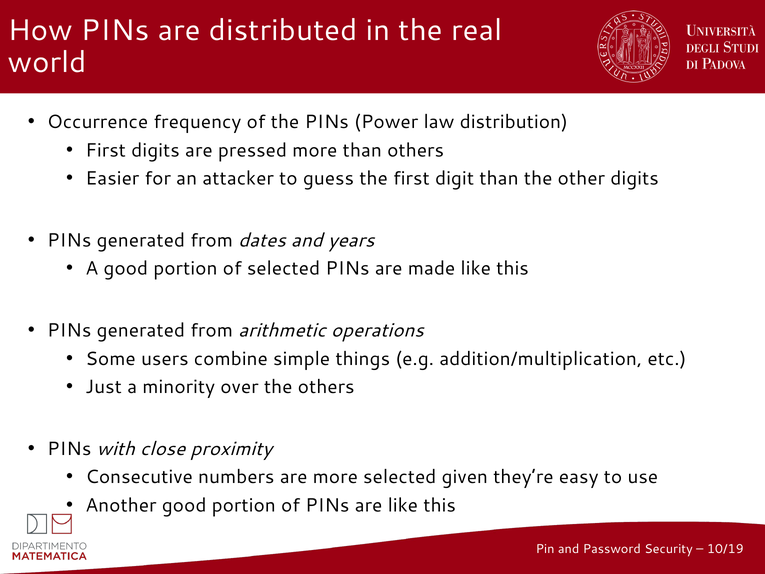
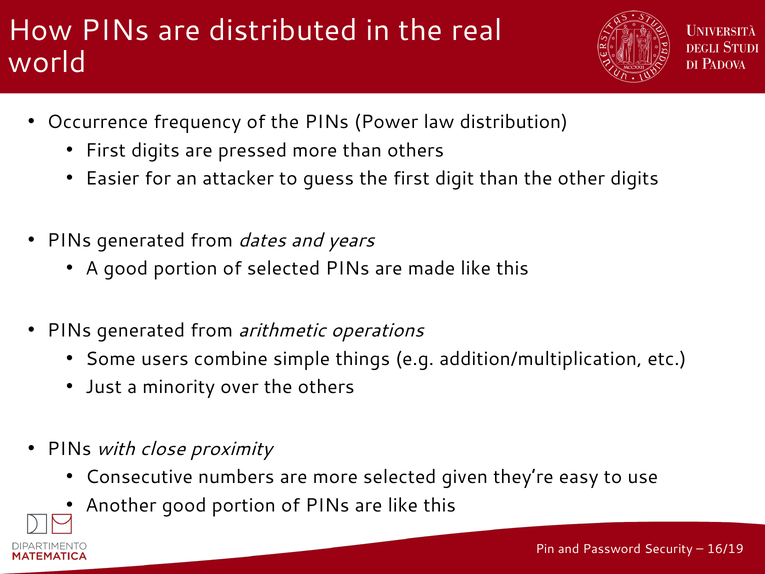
10/19: 10/19 -> 16/19
